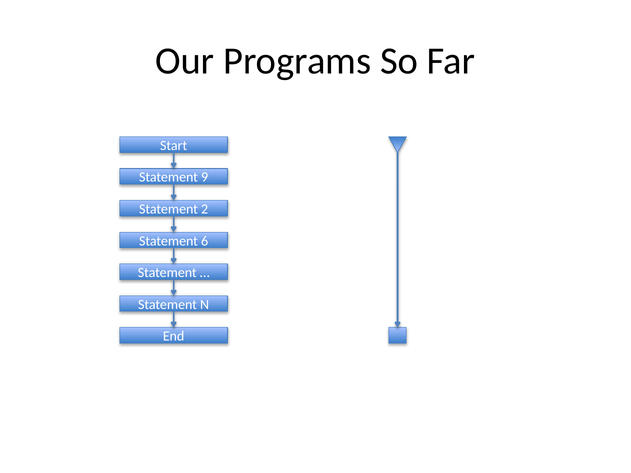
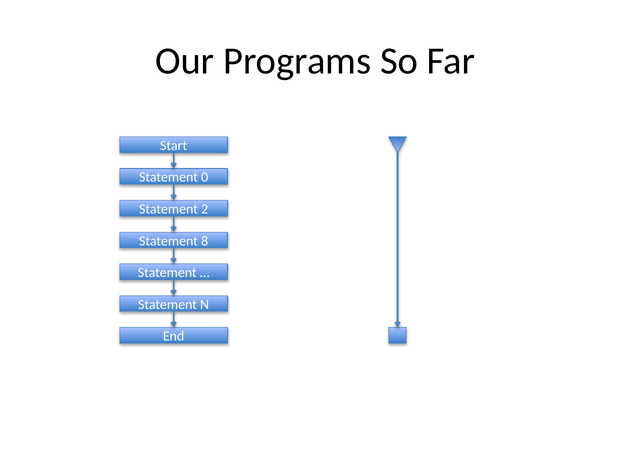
9: 9 -> 0
6: 6 -> 8
